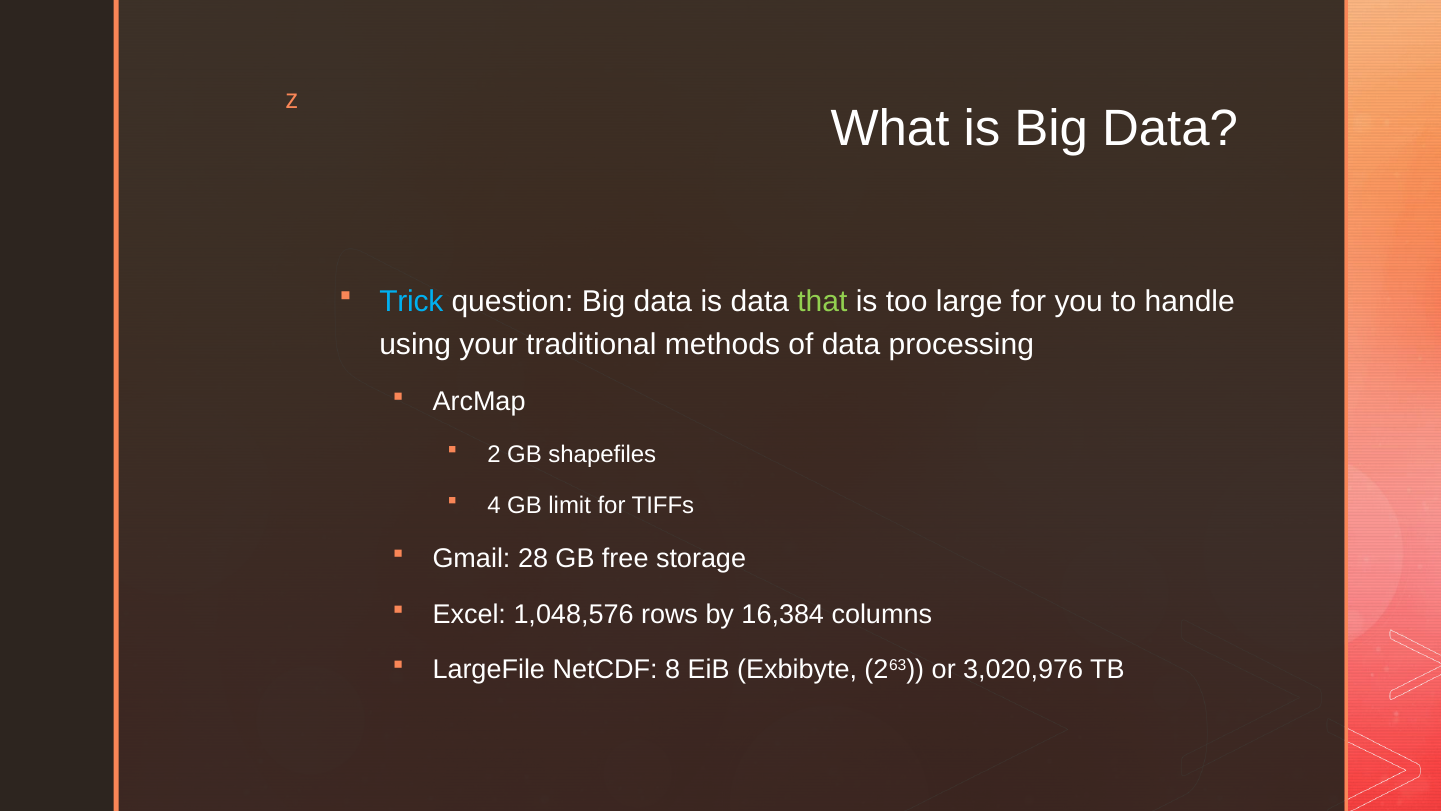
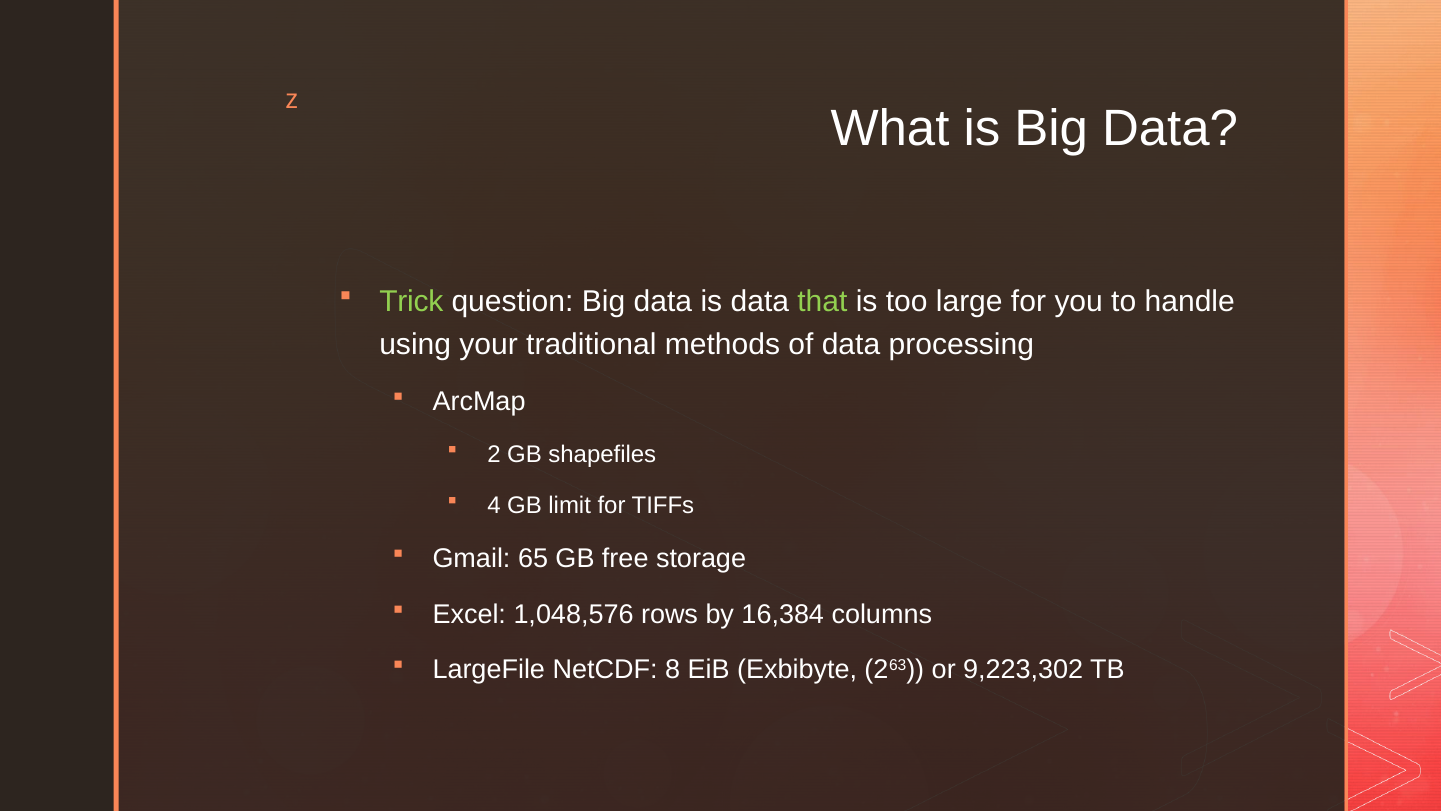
Trick colour: light blue -> light green
28: 28 -> 65
3,020,976: 3,020,976 -> 9,223,302
